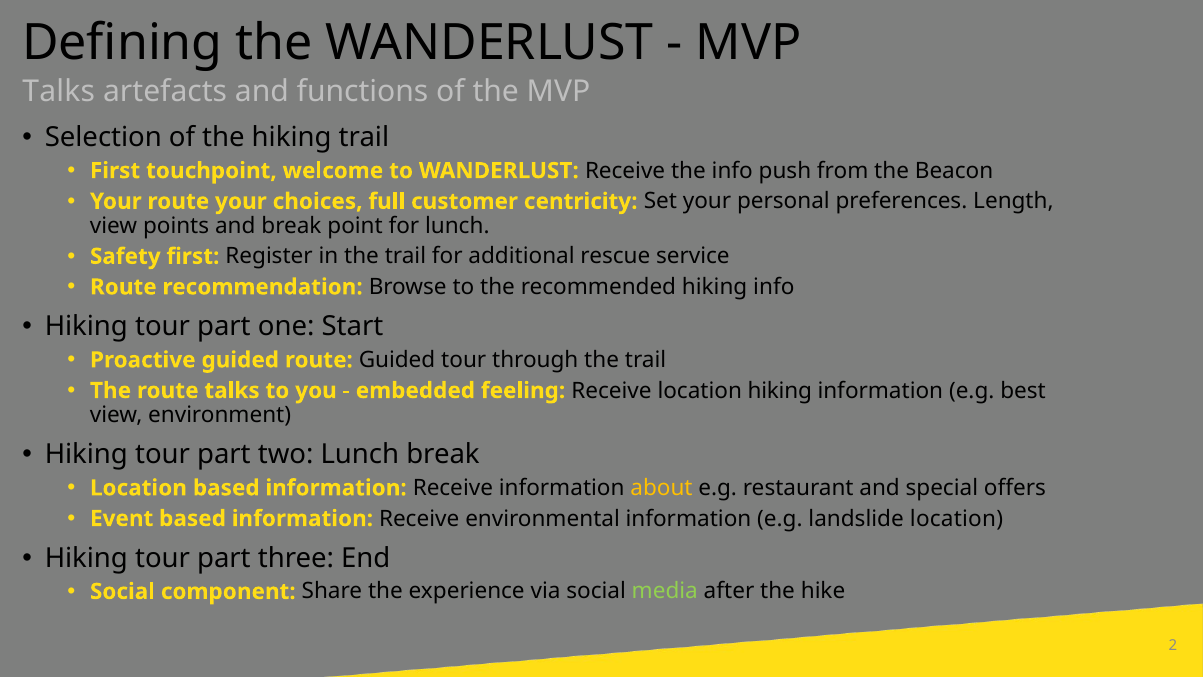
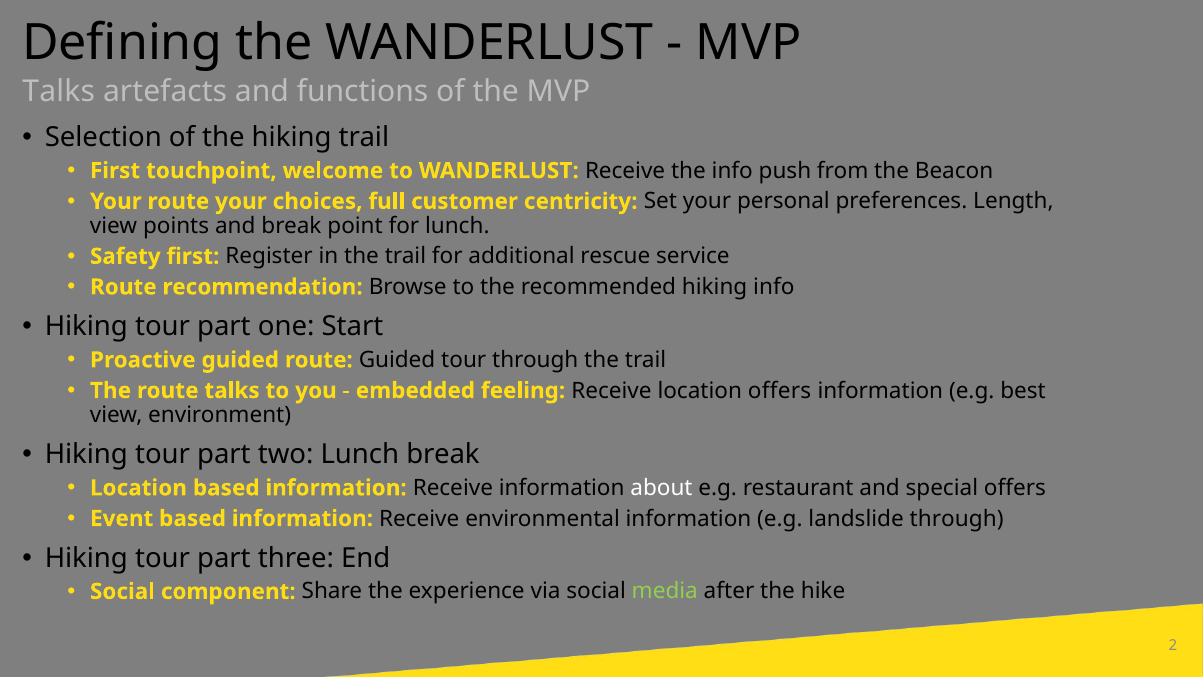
location hiking: hiking -> offers
about colour: yellow -> white
landslide location: location -> through
